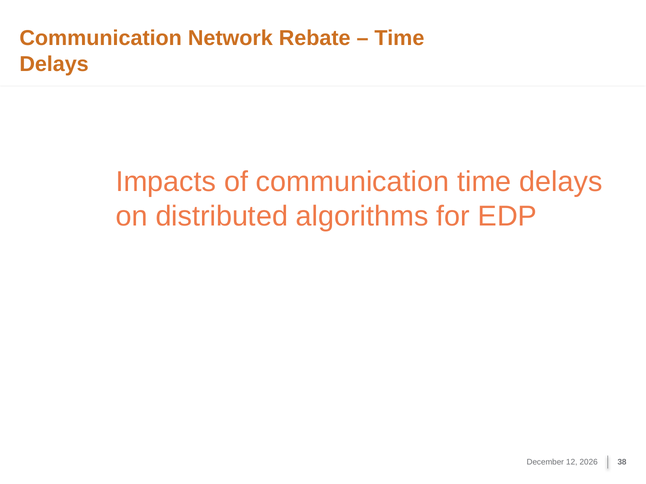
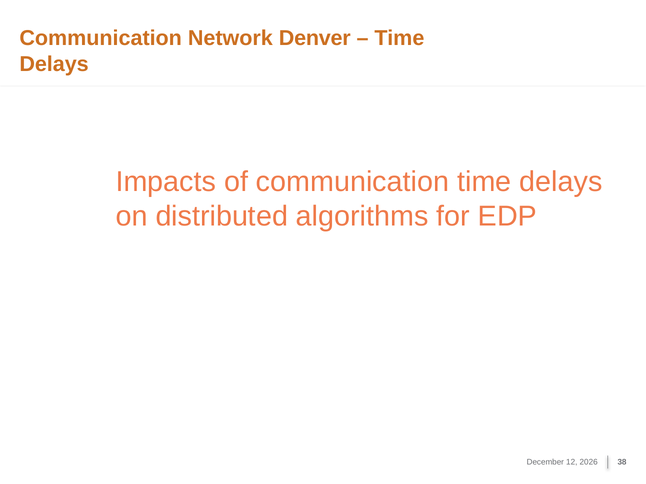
Network Rebate: Rebate -> Denver
